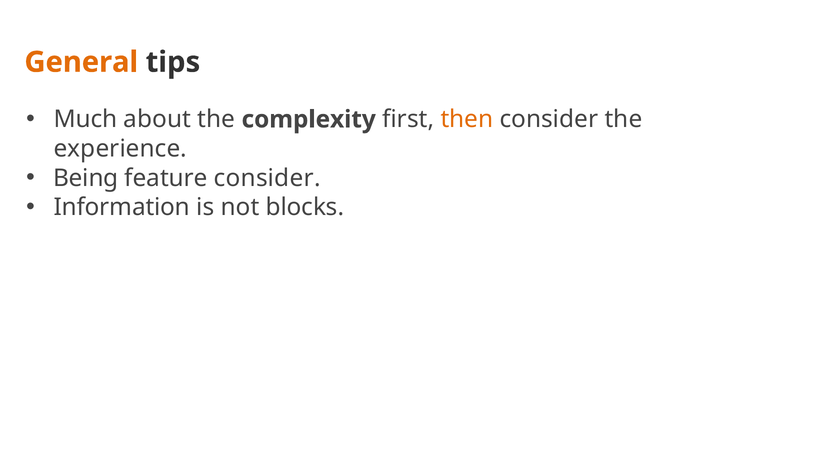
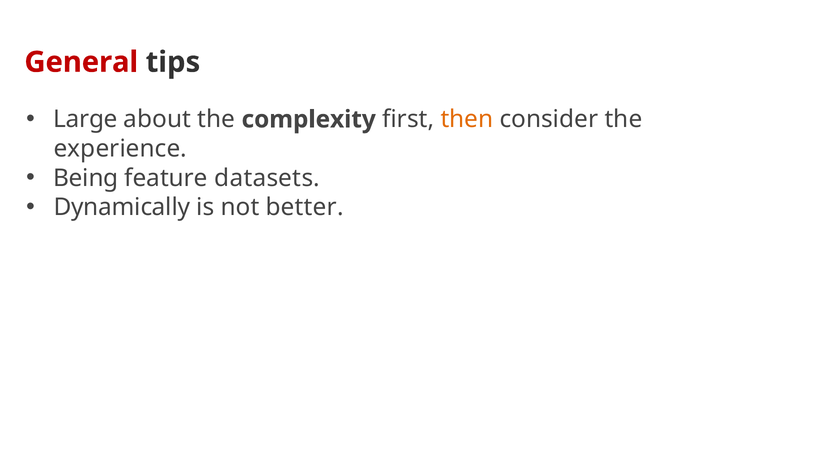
General colour: orange -> red
Much: Much -> Large
feature consider: consider -> datasets
Information: Information -> Dynamically
blocks: blocks -> better
